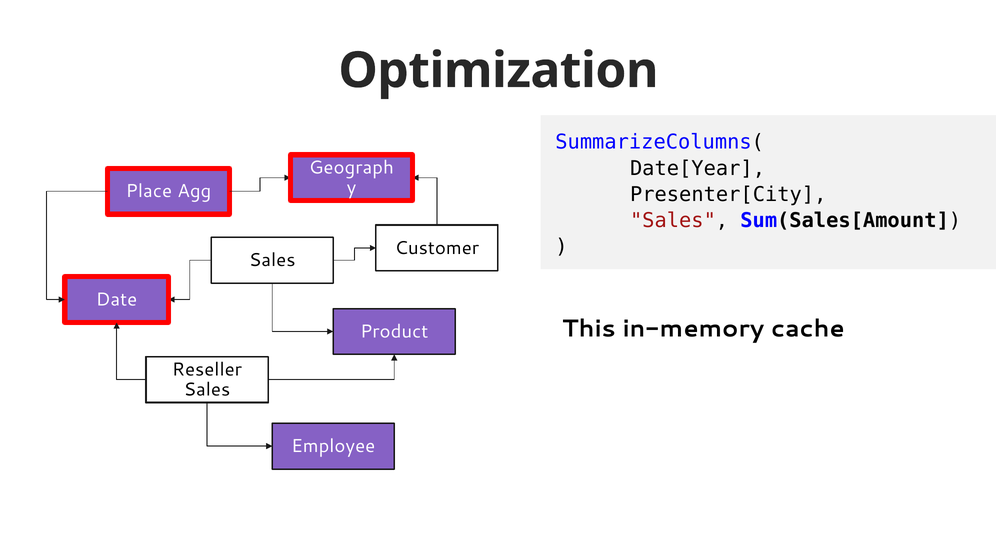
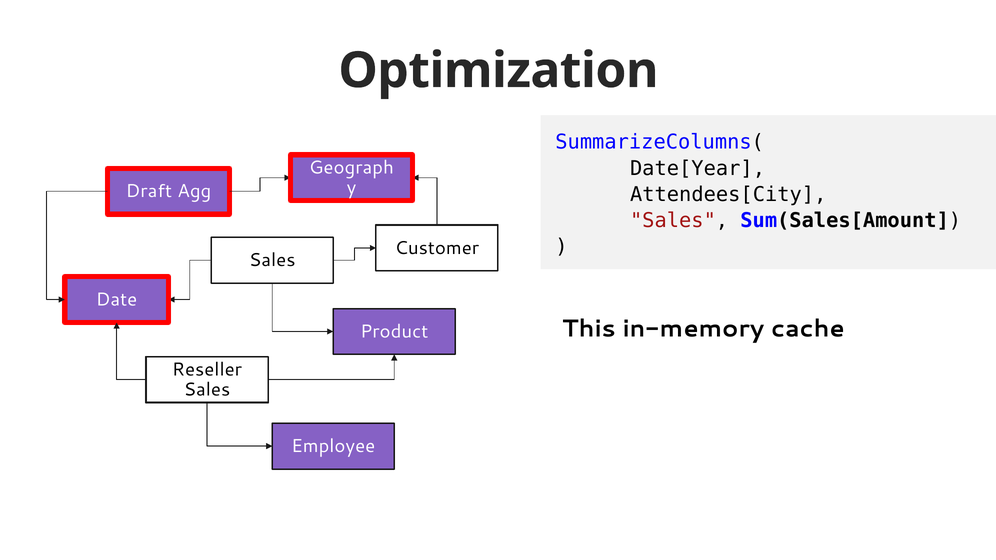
Place: Place -> Draft
Presenter[City: Presenter[City -> Attendees[City
